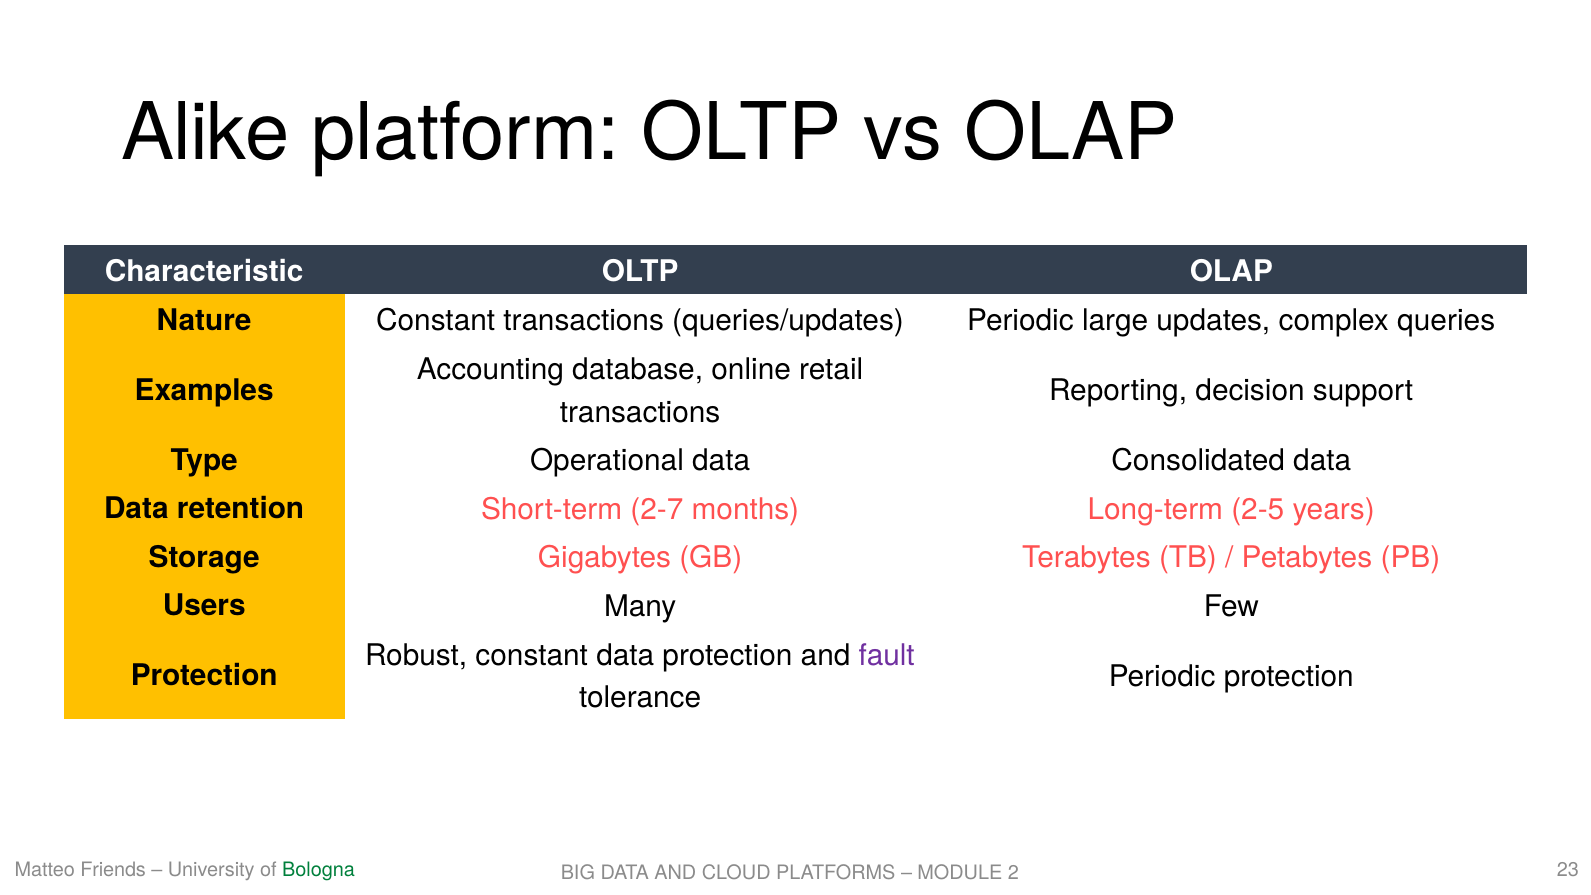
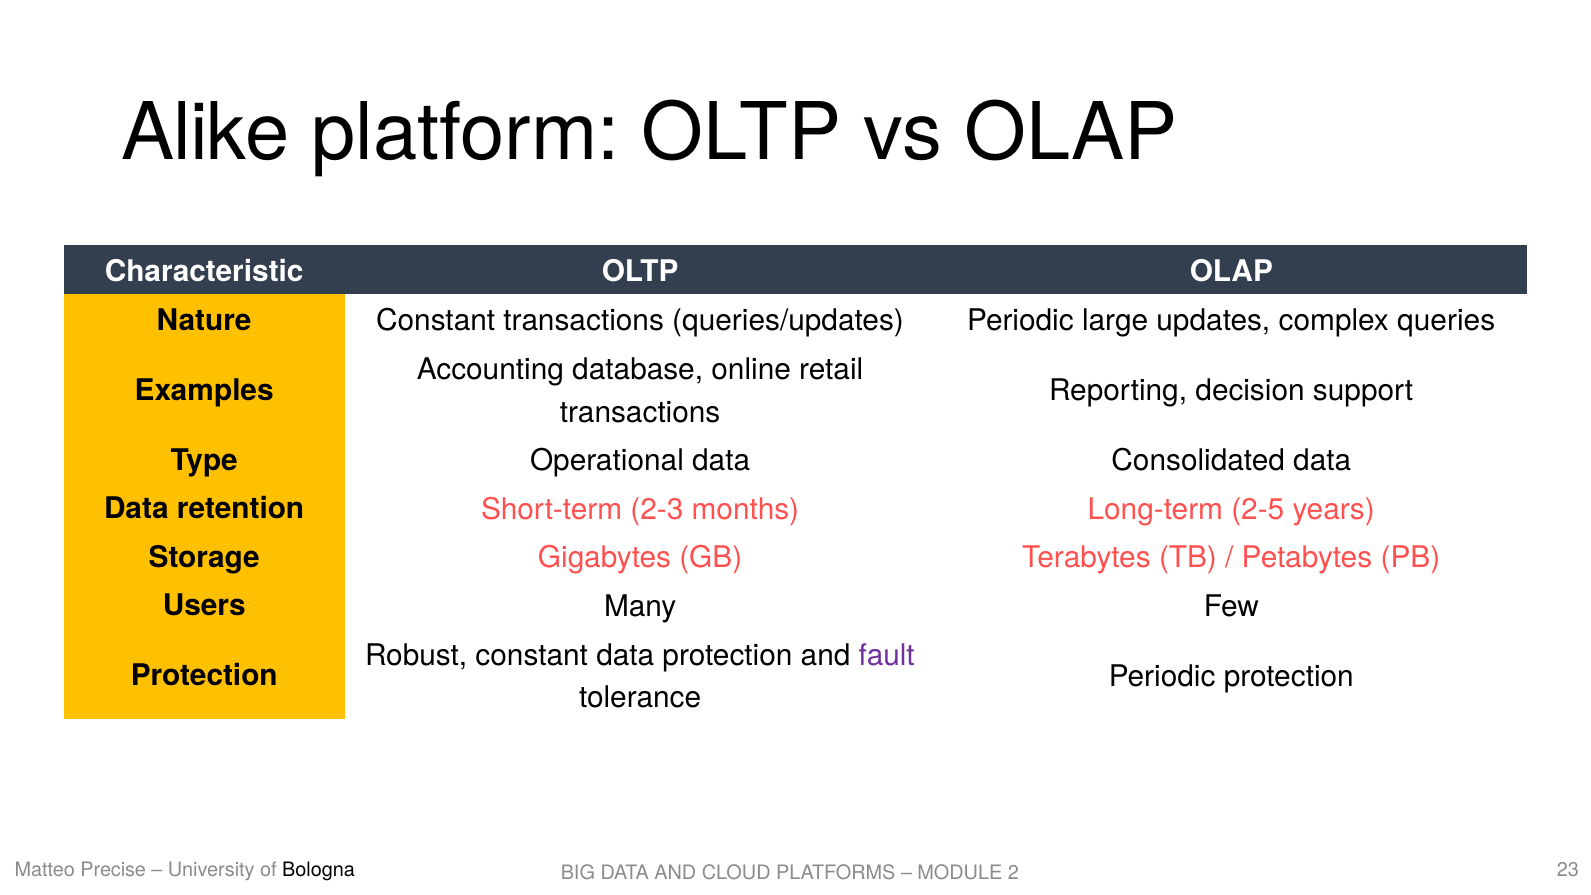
2-7: 2-7 -> 2-3
Friends: Friends -> Precise
Bologna colour: green -> black
